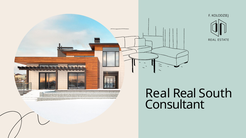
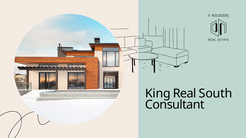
Real at (158, 94): Real -> King
